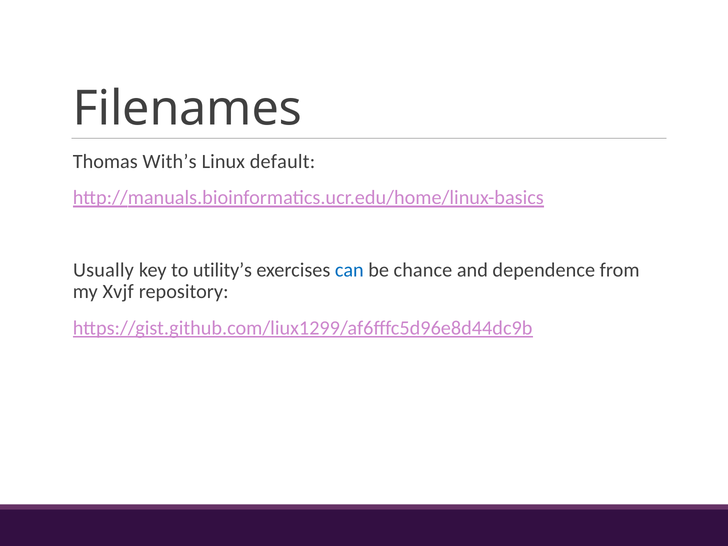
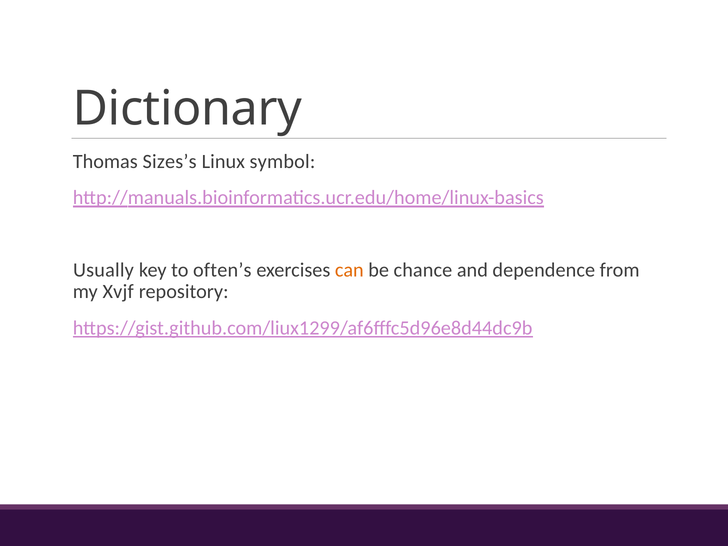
Filenames: Filenames -> Dictionary
With’s: With’s -> Sizes’s
default: default -> symbol
utility’s: utility’s -> often’s
can colour: blue -> orange
